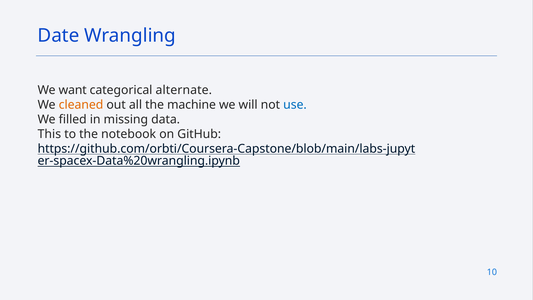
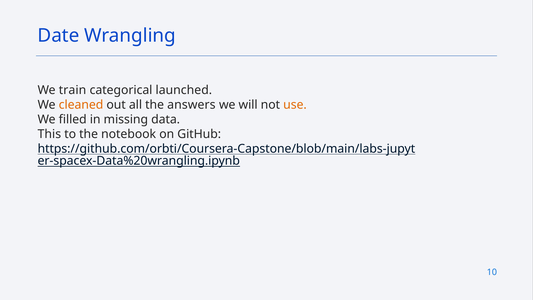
want: want -> train
alternate: alternate -> launched
machine: machine -> answers
use colour: blue -> orange
